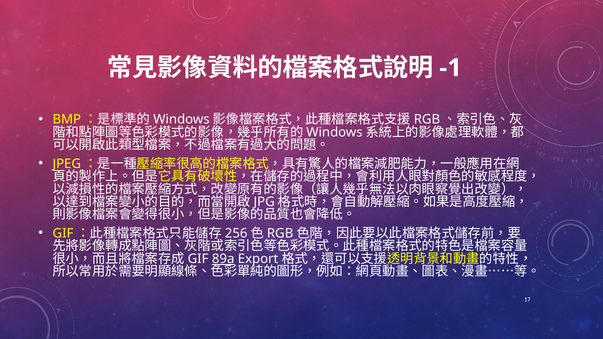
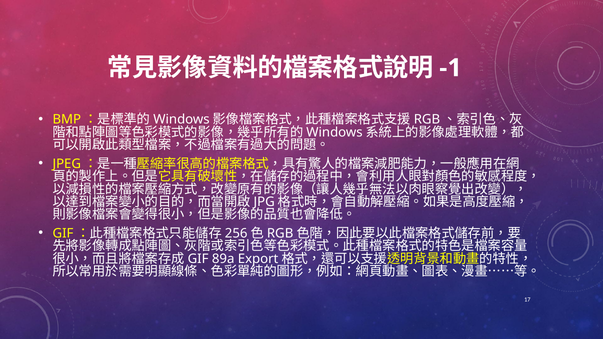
89a underline: present -> none
